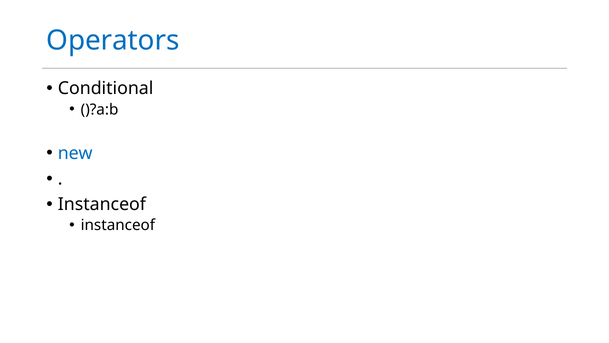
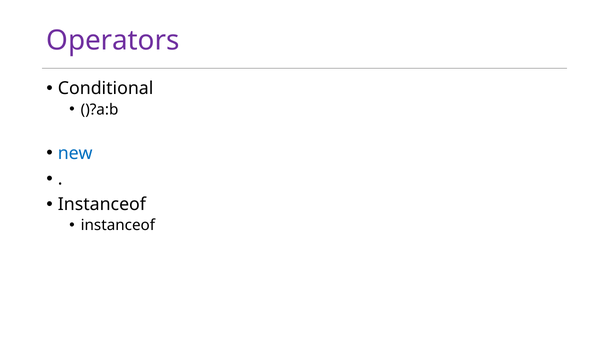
Operators colour: blue -> purple
